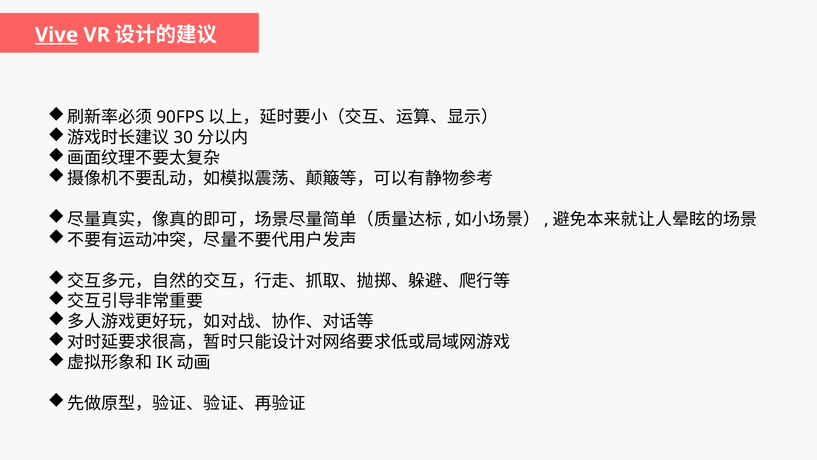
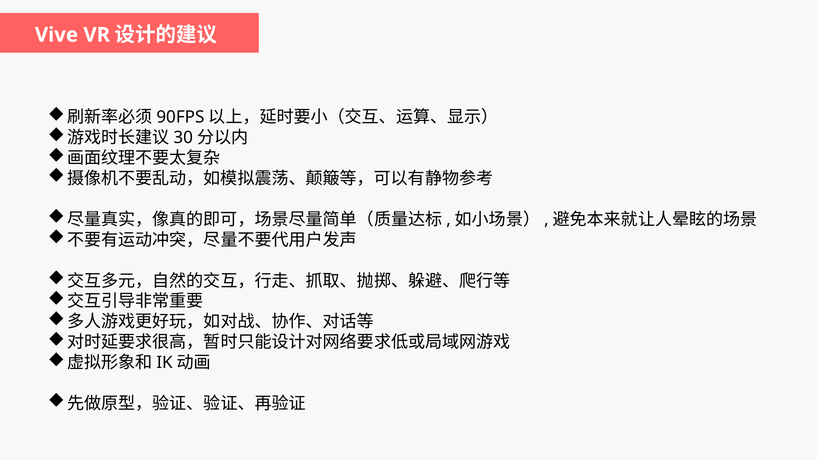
Vive underline: present -> none
